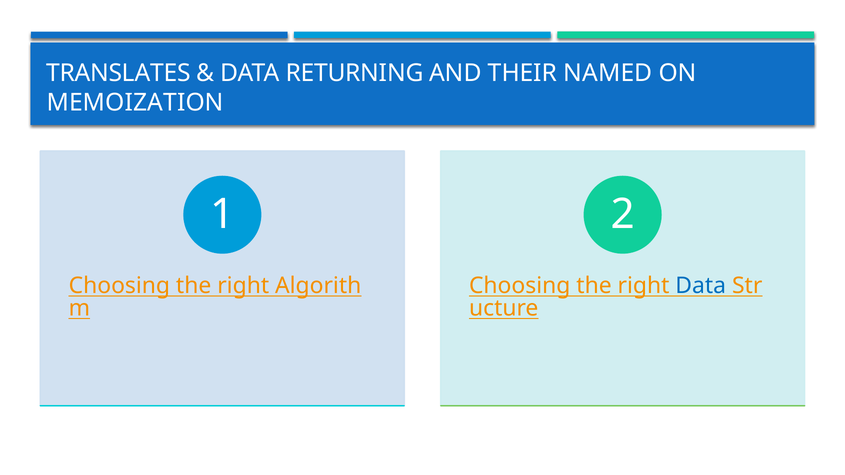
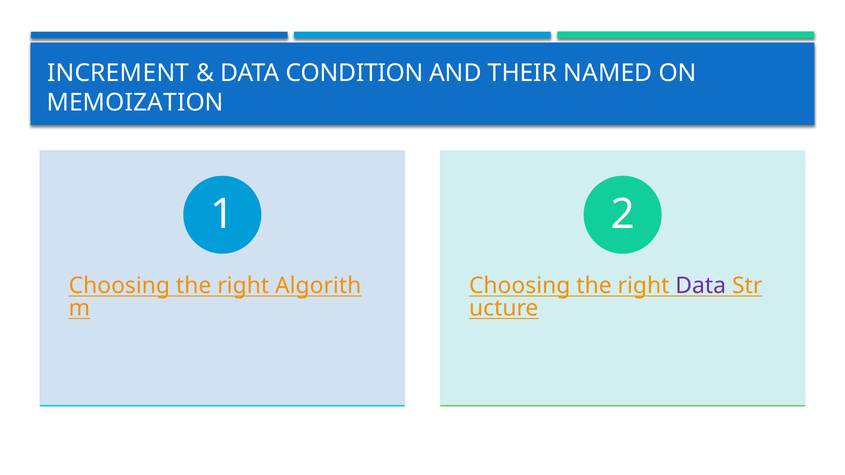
TRANSLATES: TRANSLATES -> INCREMENT
RETURNING: RETURNING -> CONDITION
Data at (701, 286) colour: blue -> purple
